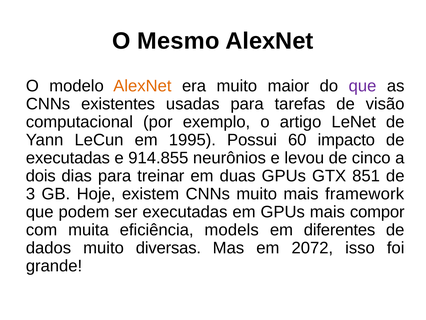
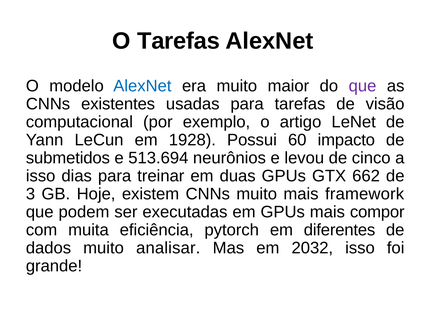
O Mesmo: Mesmo -> Tarefas
AlexNet at (142, 86) colour: orange -> blue
1995: 1995 -> 1928
executadas at (68, 158): executadas -> submetidos
914.855: 914.855 -> 513.694
dois at (41, 176): dois -> isso
851: 851 -> 662
models: models -> pytorch
diversas: diversas -> analisar
2072: 2072 -> 2032
